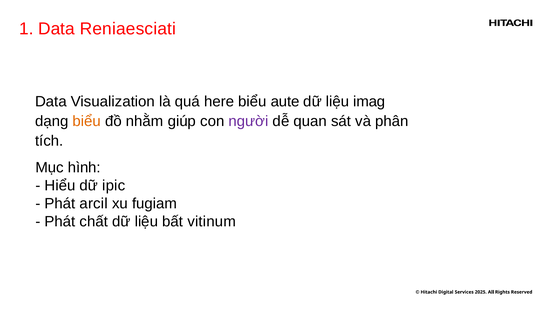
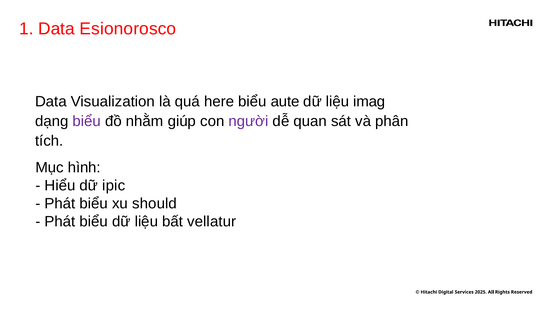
Reniaesciati: Reniaesciati -> Esionorosco
biểu at (87, 121) colour: orange -> purple
arcil at (94, 204): arcil -> biểu
fugiam: fugiam -> should
chất at (94, 222): chất -> biểu
vitinum: vitinum -> vellatur
